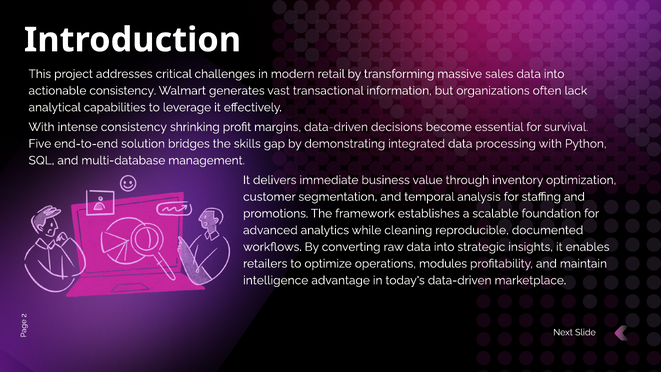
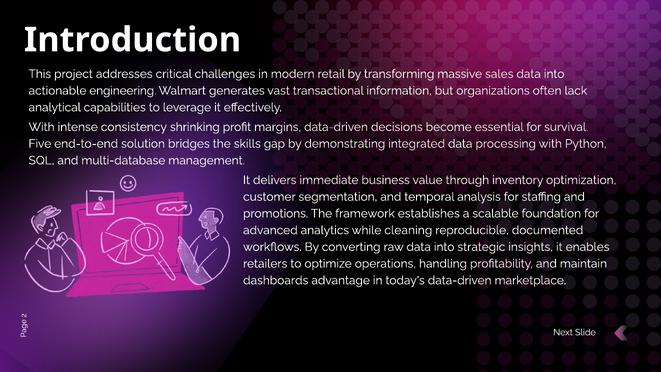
actionable consistency: consistency -> engineering
modules: modules -> handling
intelligence: intelligence -> dashboards
